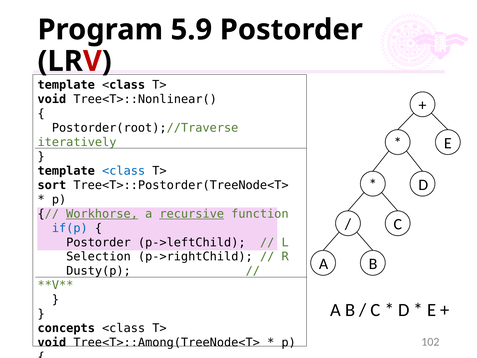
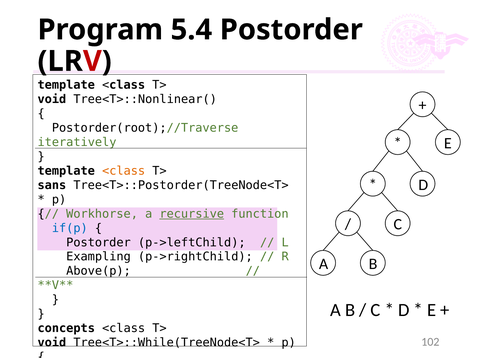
5.9: 5.9 -> 5.4
<class at (124, 171) colour: blue -> orange
sort: sort -> sans
Workhorse underline: present -> none
Selection: Selection -> Exampling
Dusty(p: Dusty(p -> Above(p
Tree<T>::Among(TreeNode<T>: Tree<T>::Among(TreeNode<T> -> Tree<T>::While(TreeNode<T>
